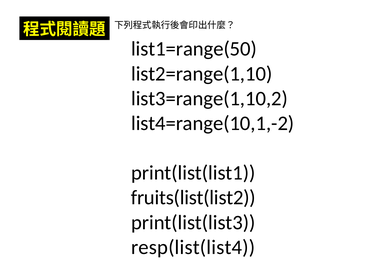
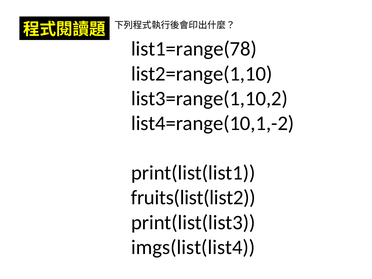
list1=range(50: list1=range(50 -> list1=range(78
resp(list(list4: resp(list(list4 -> imgs(list(list4
